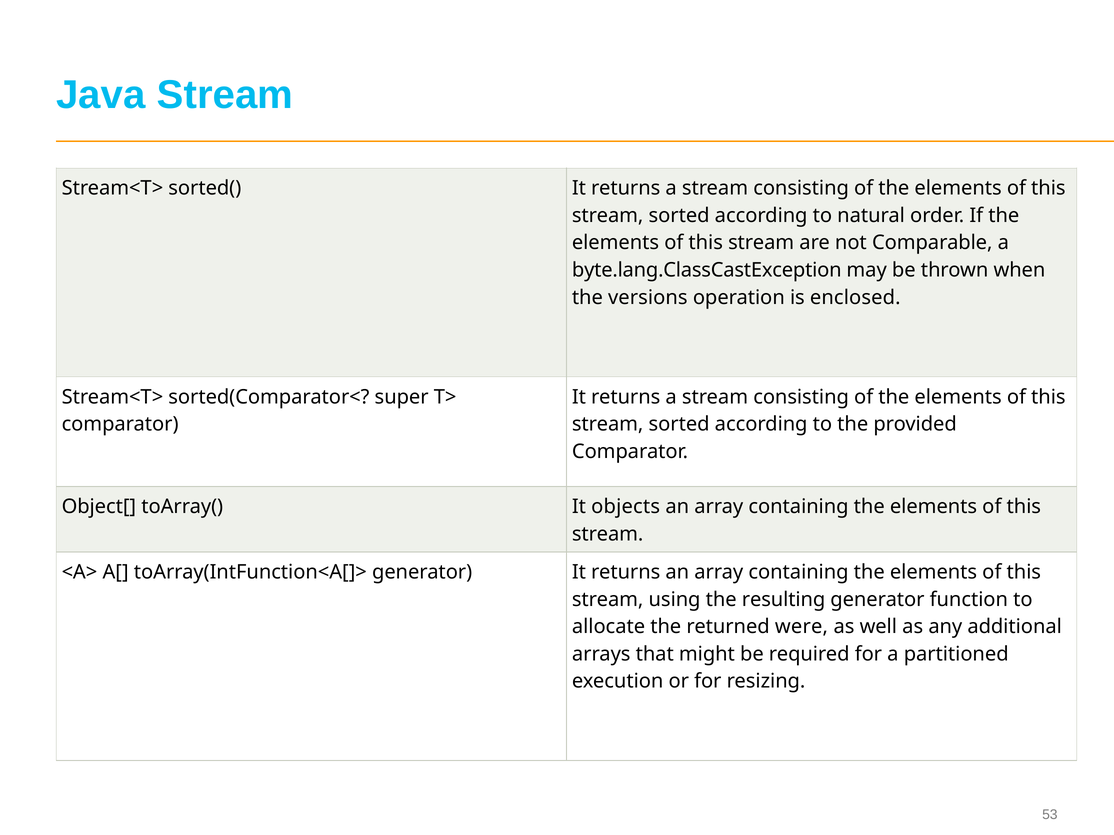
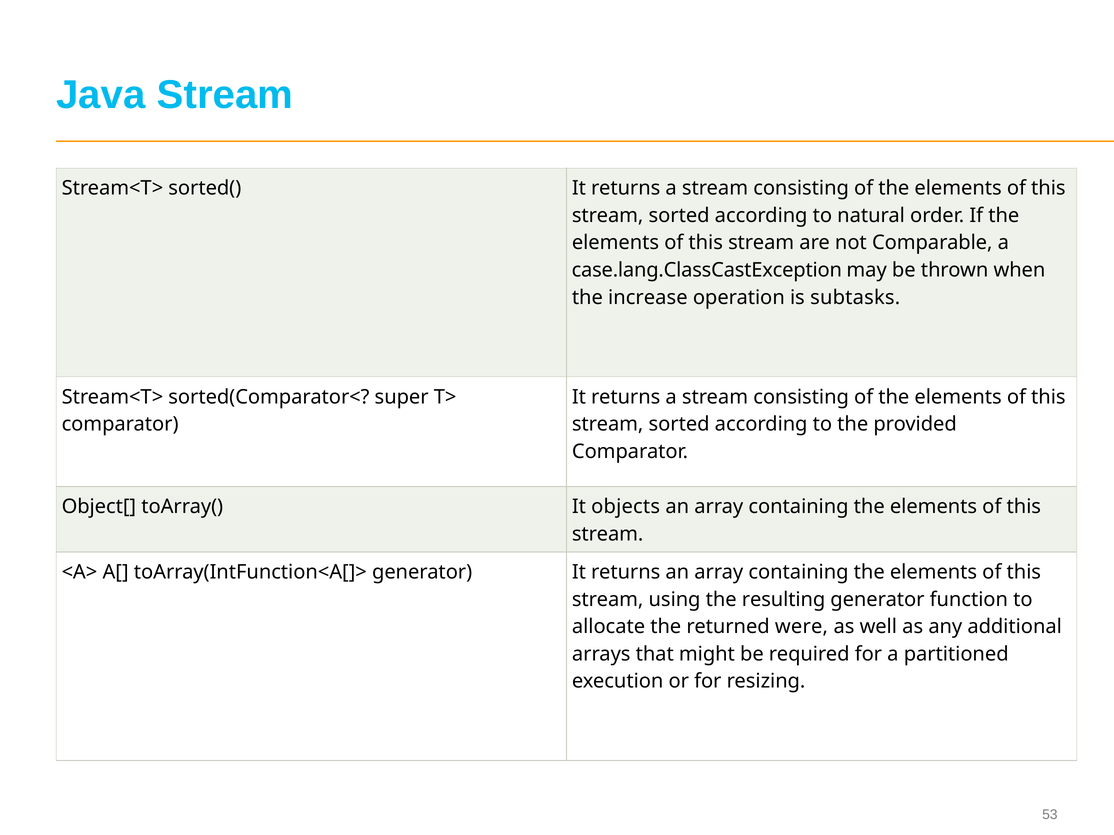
byte.lang.ClassCastException: byte.lang.ClassCastException -> case.lang.ClassCastException
versions: versions -> increase
enclosed: enclosed -> subtasks
